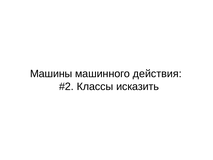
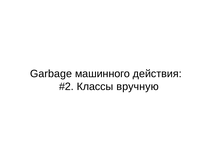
Машины: Машины -> Garbage
исказить: исказить -> вручную
